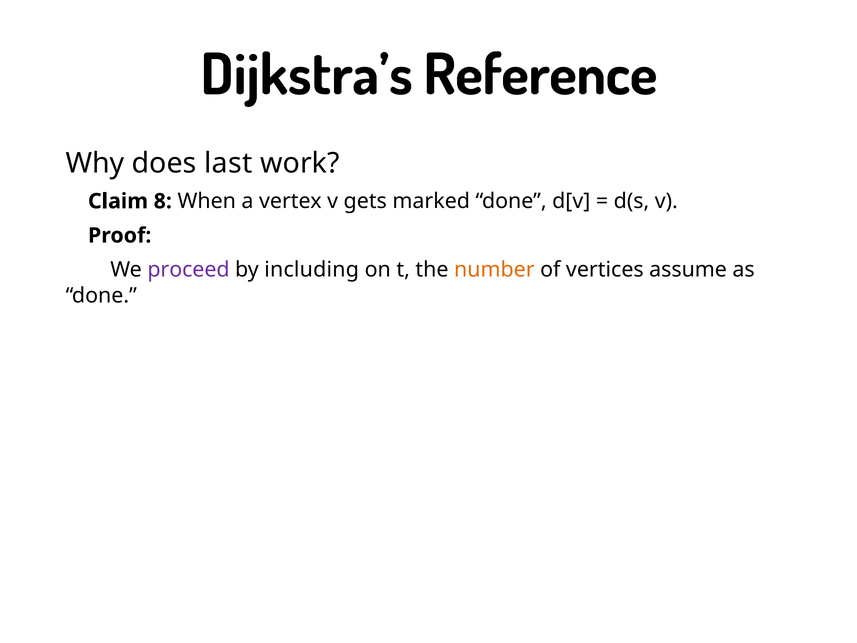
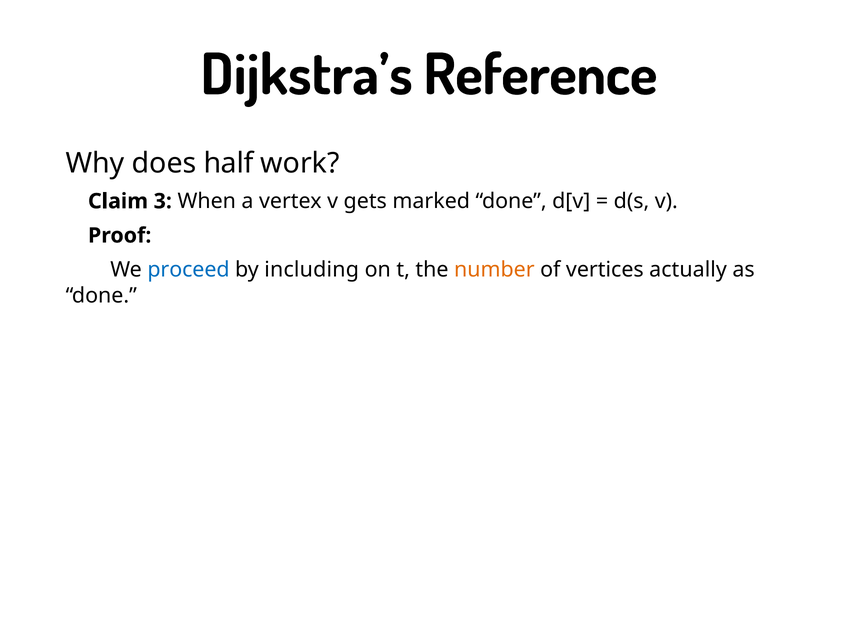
last: last -> half
8: 8 -> 3
proceed colour: purple -> blue
assume: assume -> actually
